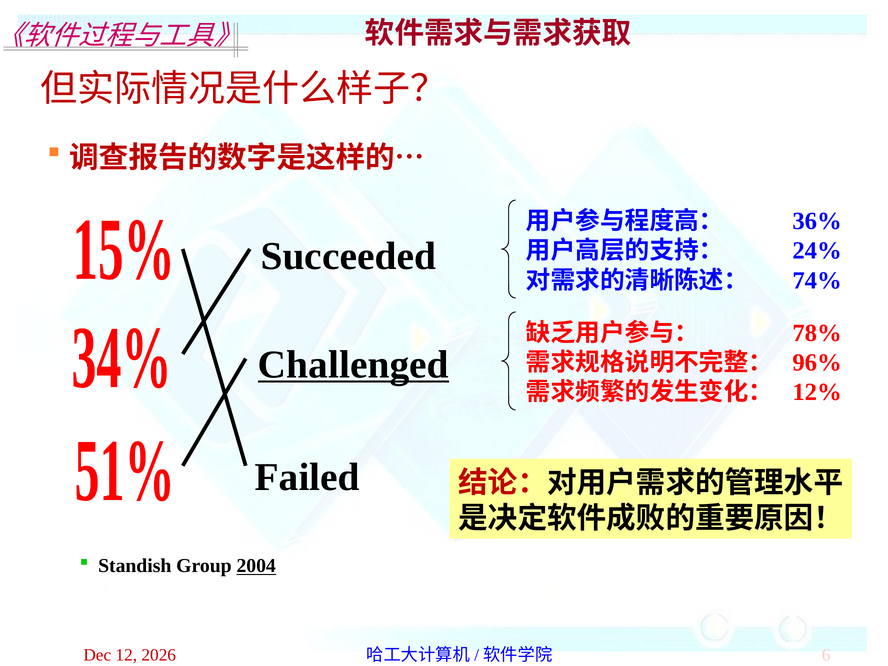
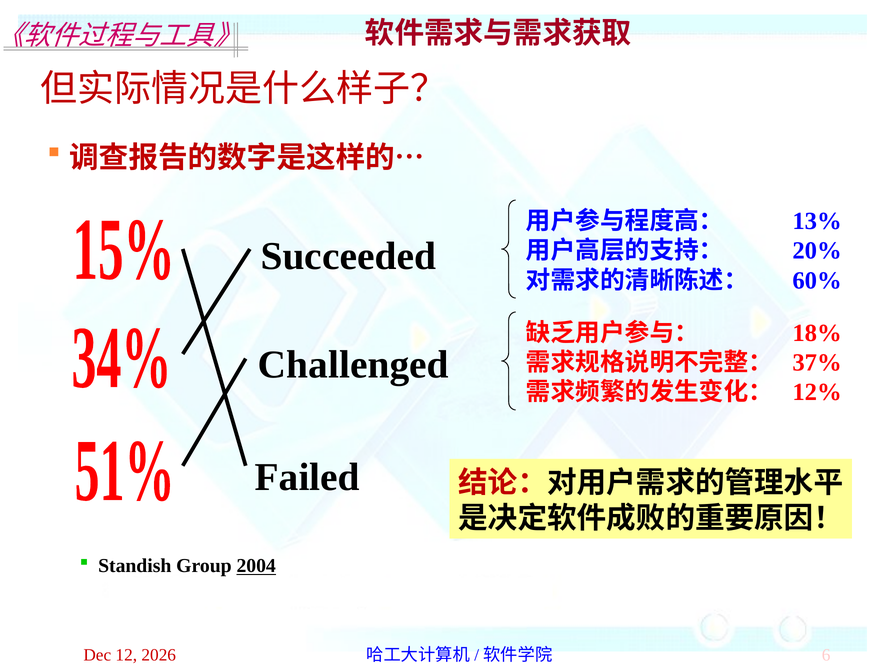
36%: 36% -> 13%
24%: 24% -> 20%
74%: 74% -> 60%
78%: 78% -> 18%
Challenged underline: present -> none
96%: 96% -> 37%
